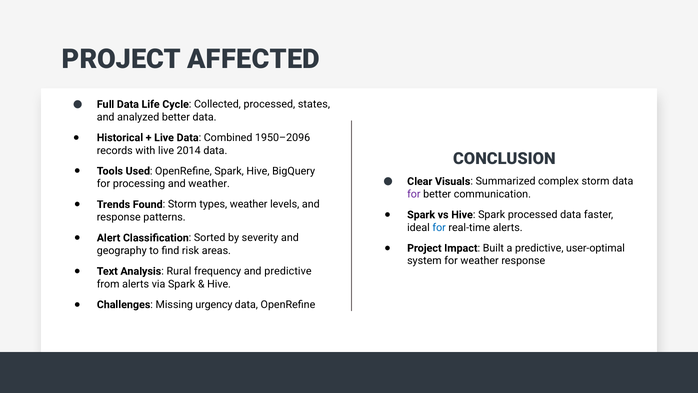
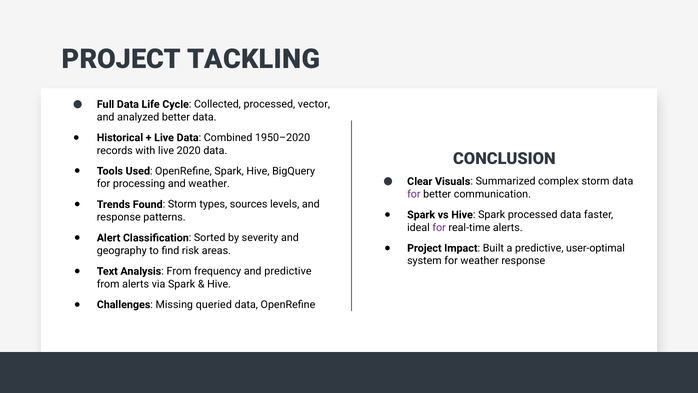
AFFECTED: AFFECTED -> TACKLING
states: states -> vector
1950–2096: 1950–2096 -> 1950–2020
2014: 2014 -> 2020
types weather: weather -> sources
for at (439, 227) colour: blue -> purple
Analysis Rural: Rural -> From
urgency: urgency -> queried
